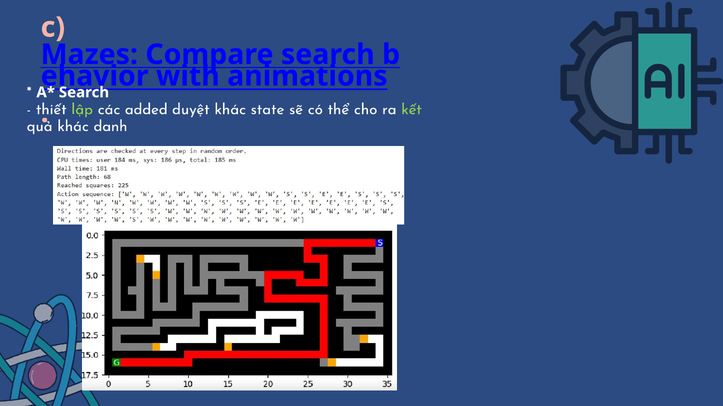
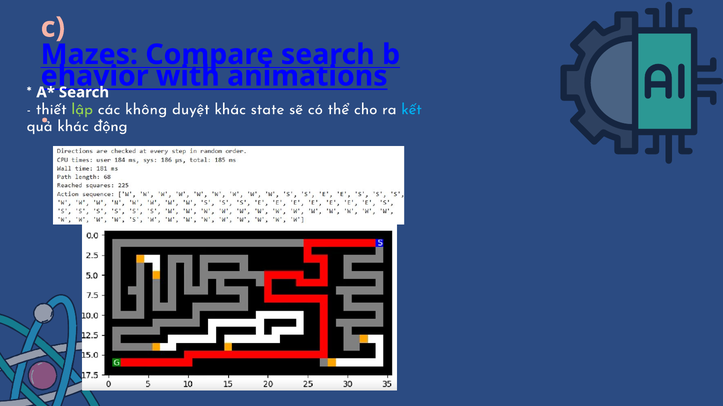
added: added -> không
kết colour: light green -> light blue
danh: danh -> động
